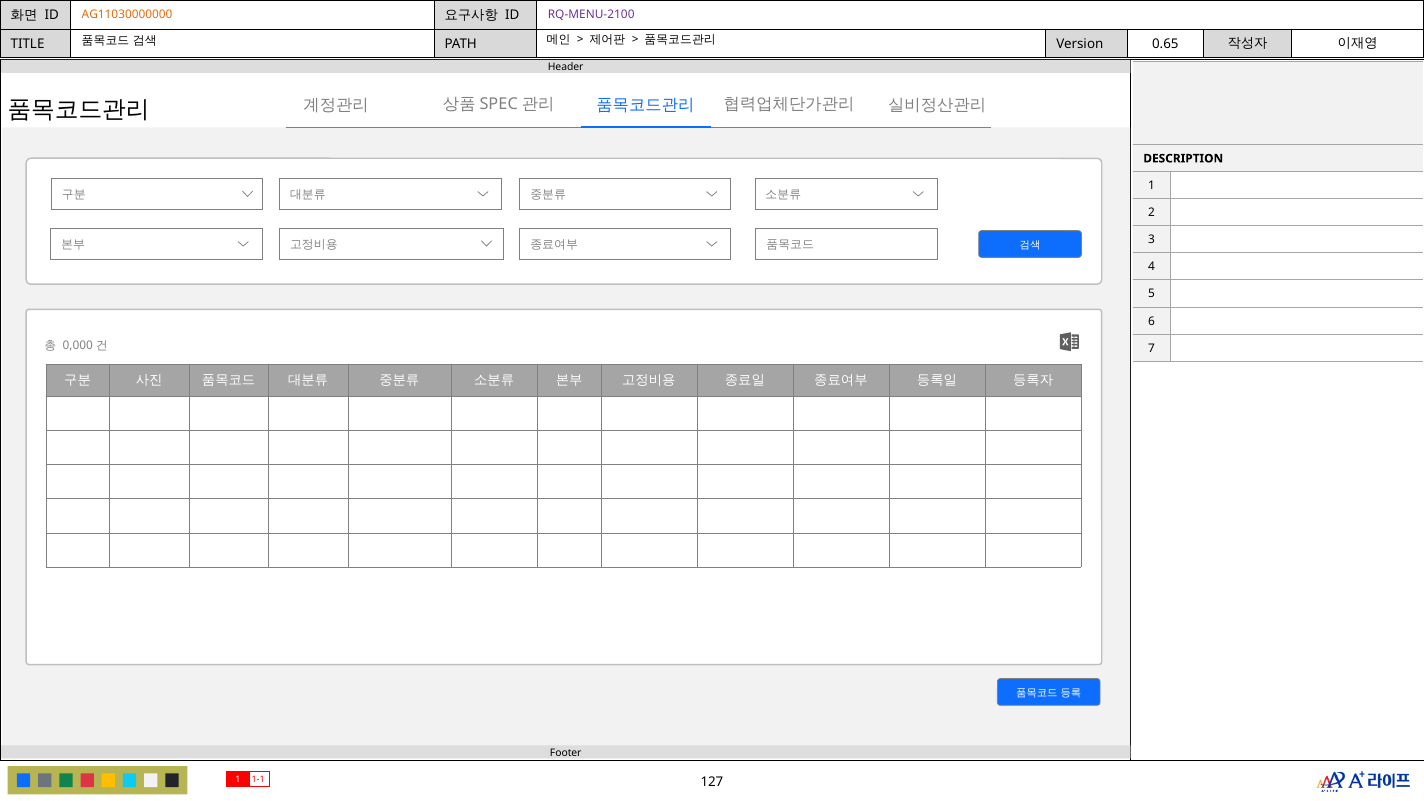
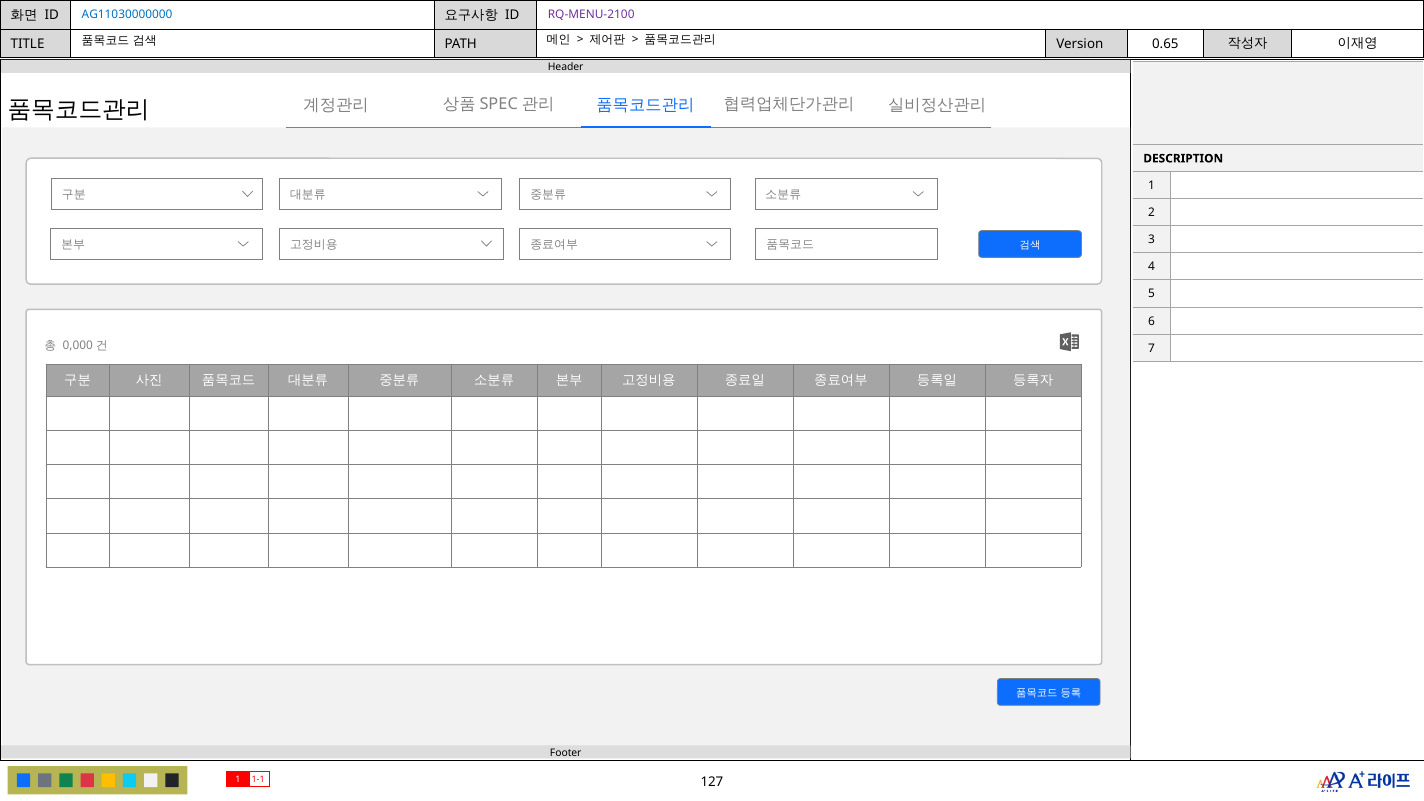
AG11030000000 colour: orange -> blue
